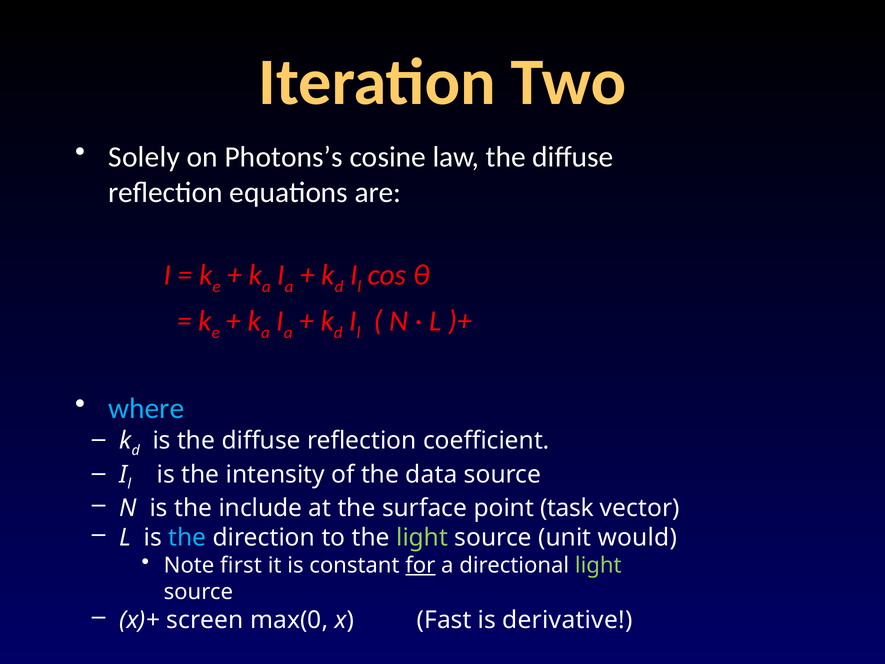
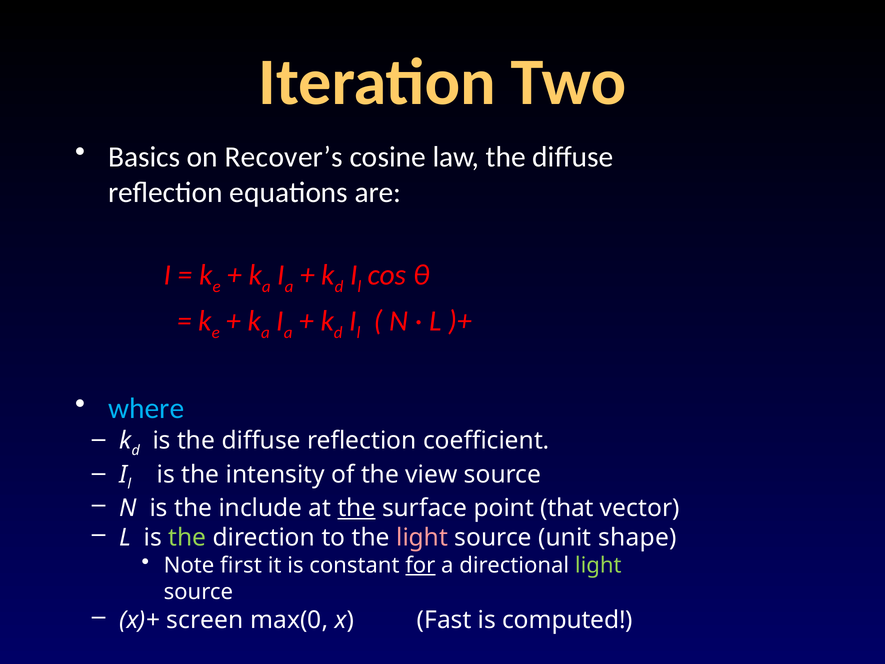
Solely: Solely -> Basics
Photons’s: Photons’s -> Recover’s
data: data -> view
the at (357, 508) underline: none -> present
task: task -> that
the at (187, 537) colour: light blue -> light green
light at (422, 537) colour: light green -> pink
would: would -> shape
derivative: derivative -> computed
